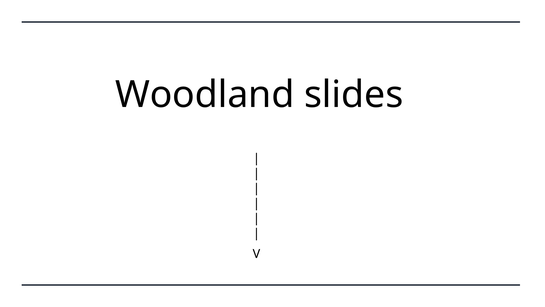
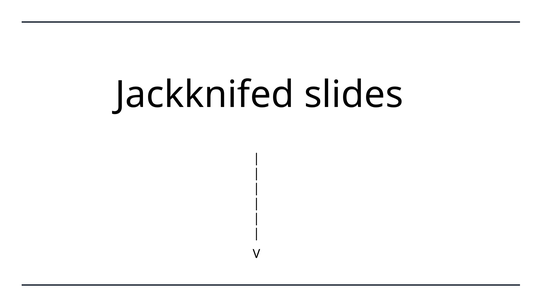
Woodland: Woodland -> Jackknifed
